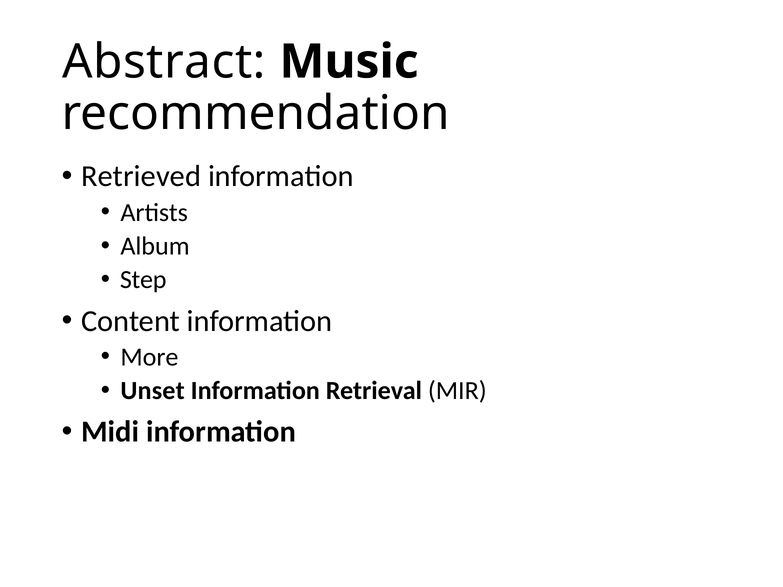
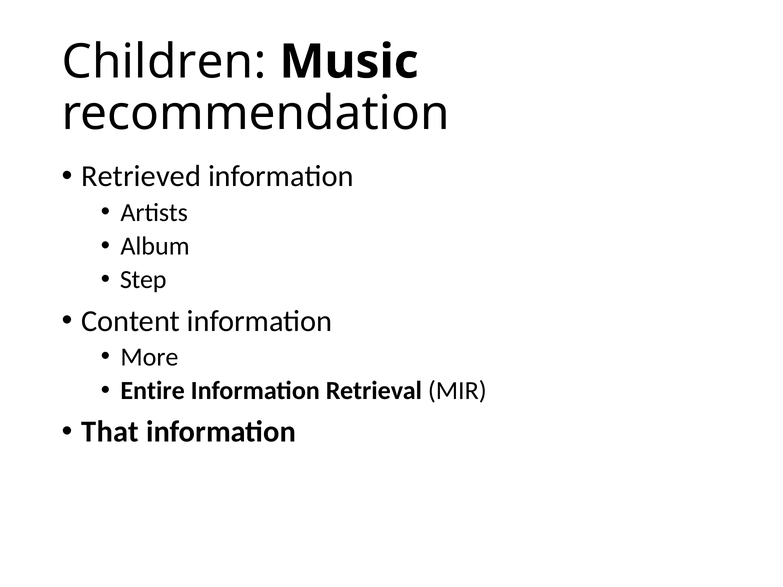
Abstract: Abstract -> Children
Unset: Unset -> Entire
Midi: Midi -> That
